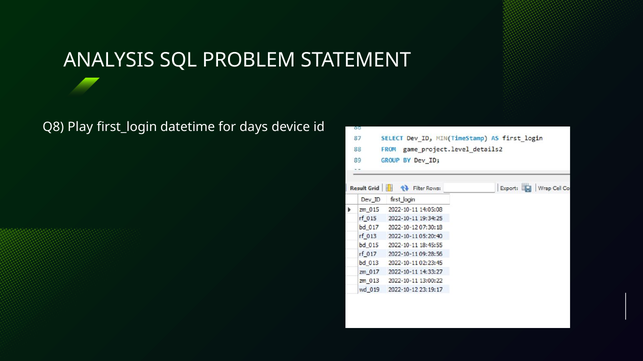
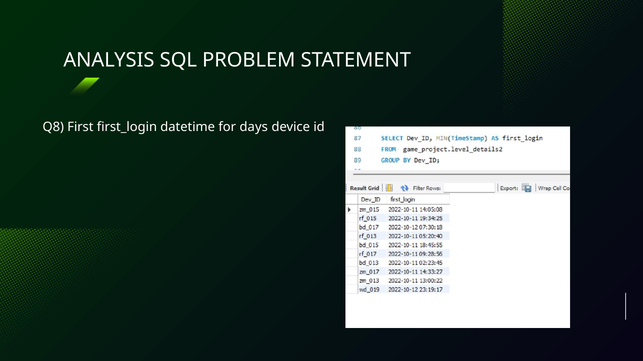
Play: Play -> First
